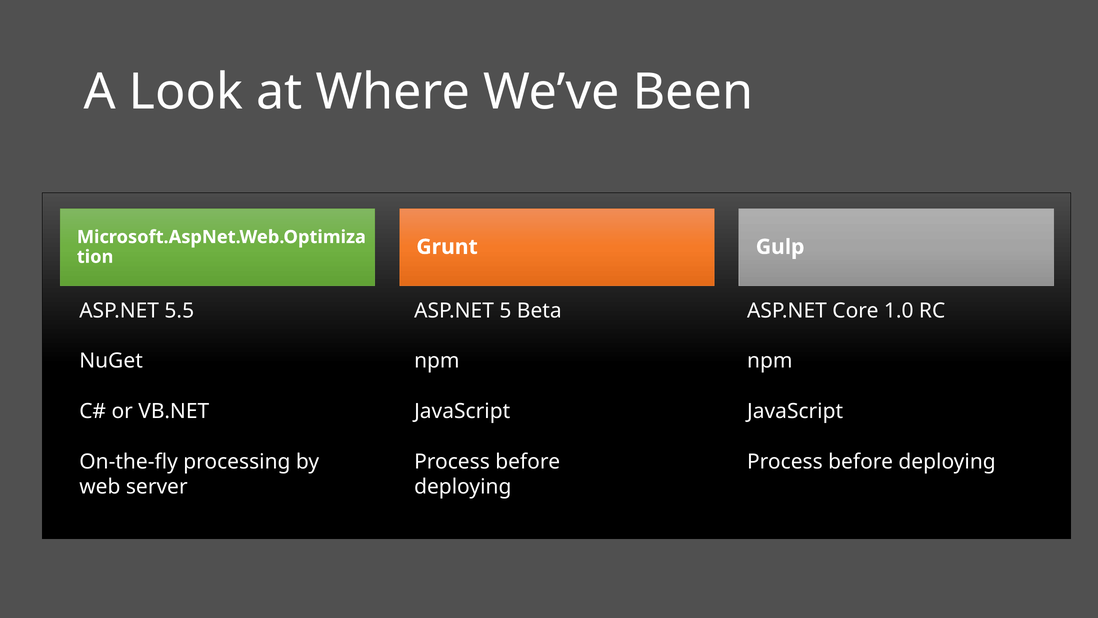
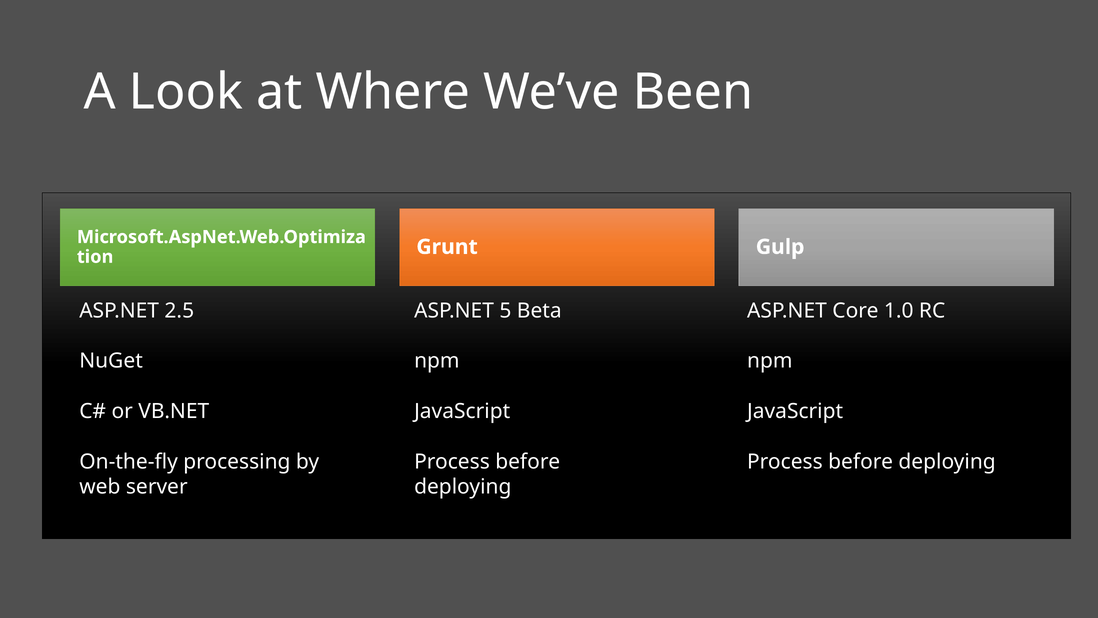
5.5: 5.5 -> 2.5
